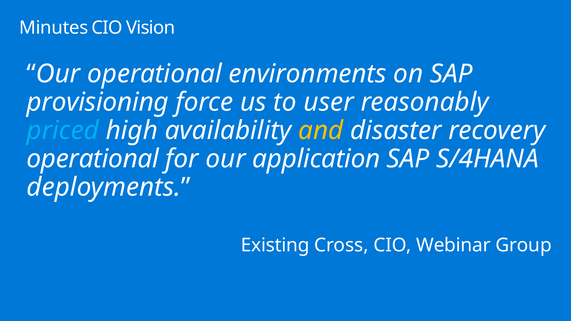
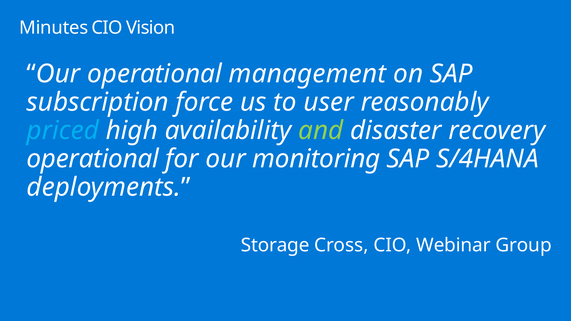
environments: environments -> management
provisioning: provisioning -> subscription
and colour: yellow -> light green
application: application -> monitoring
Existing: Existing -> Storage
